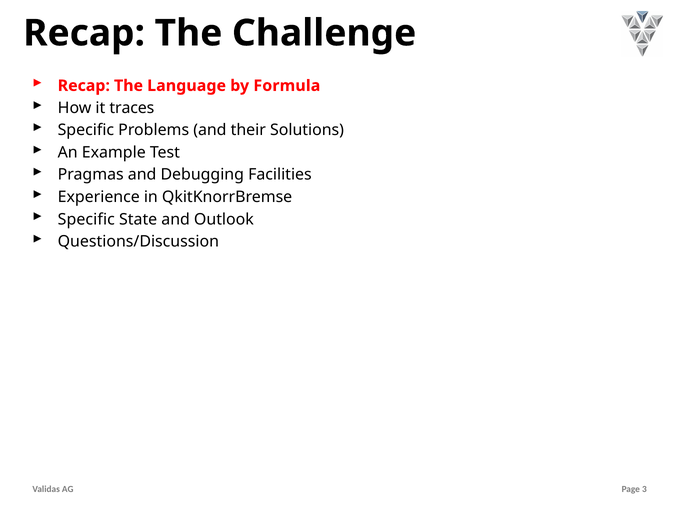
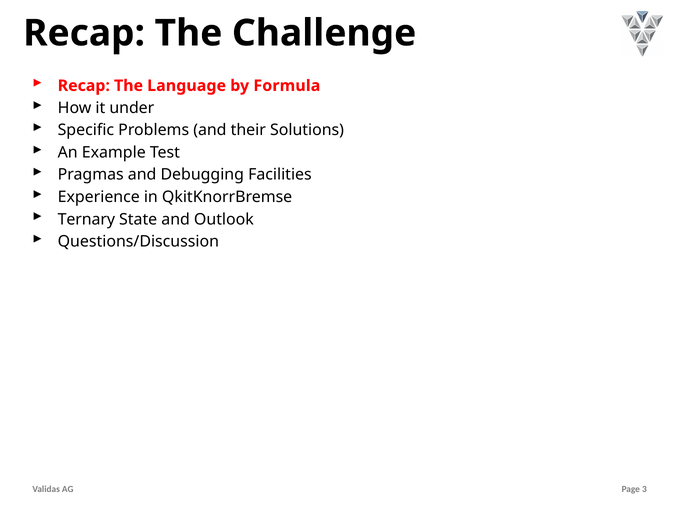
traces: traces -> under
Specific at (86, 219): Specific -> Ternary
